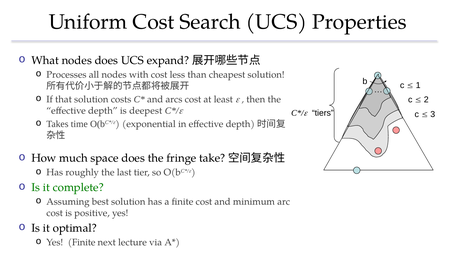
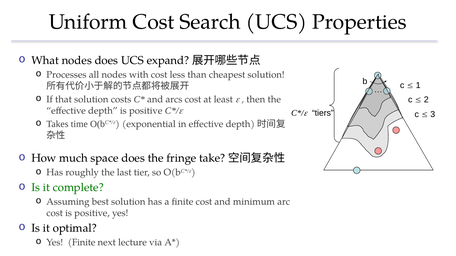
depth is deepest: deepest -> positive
